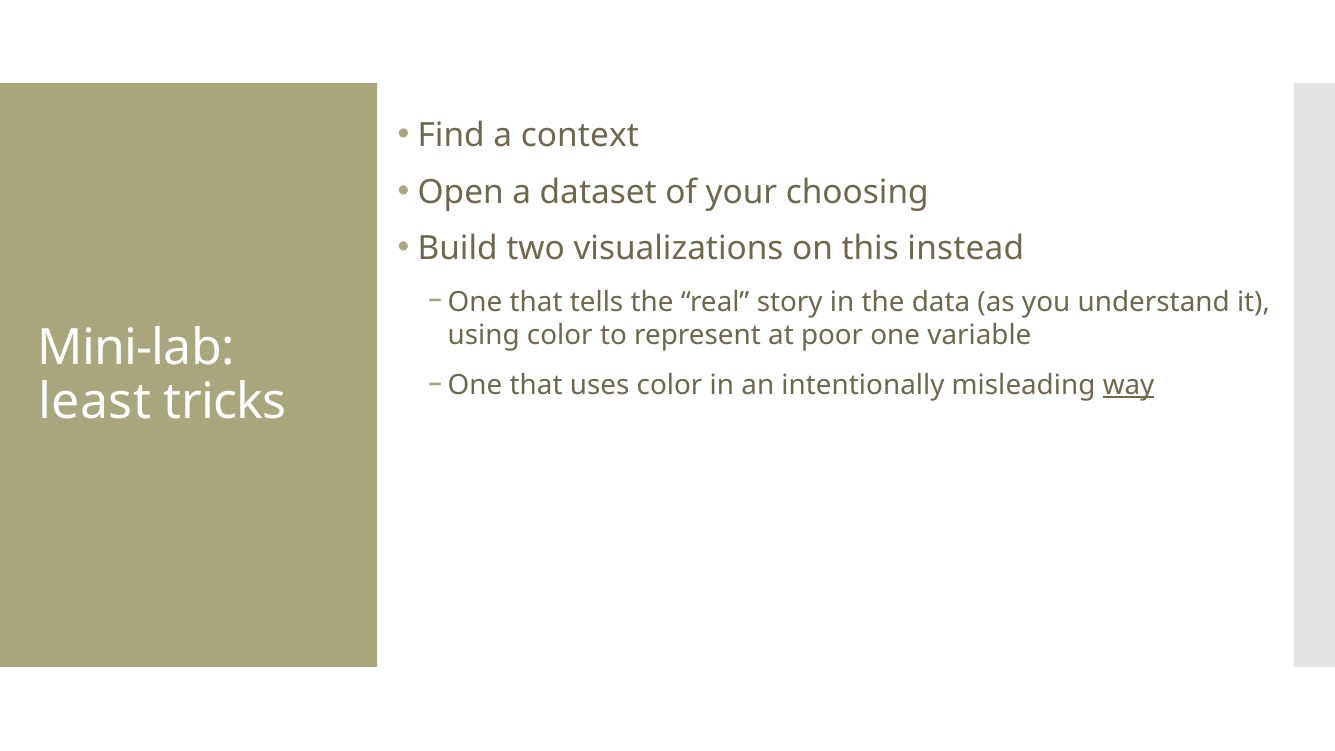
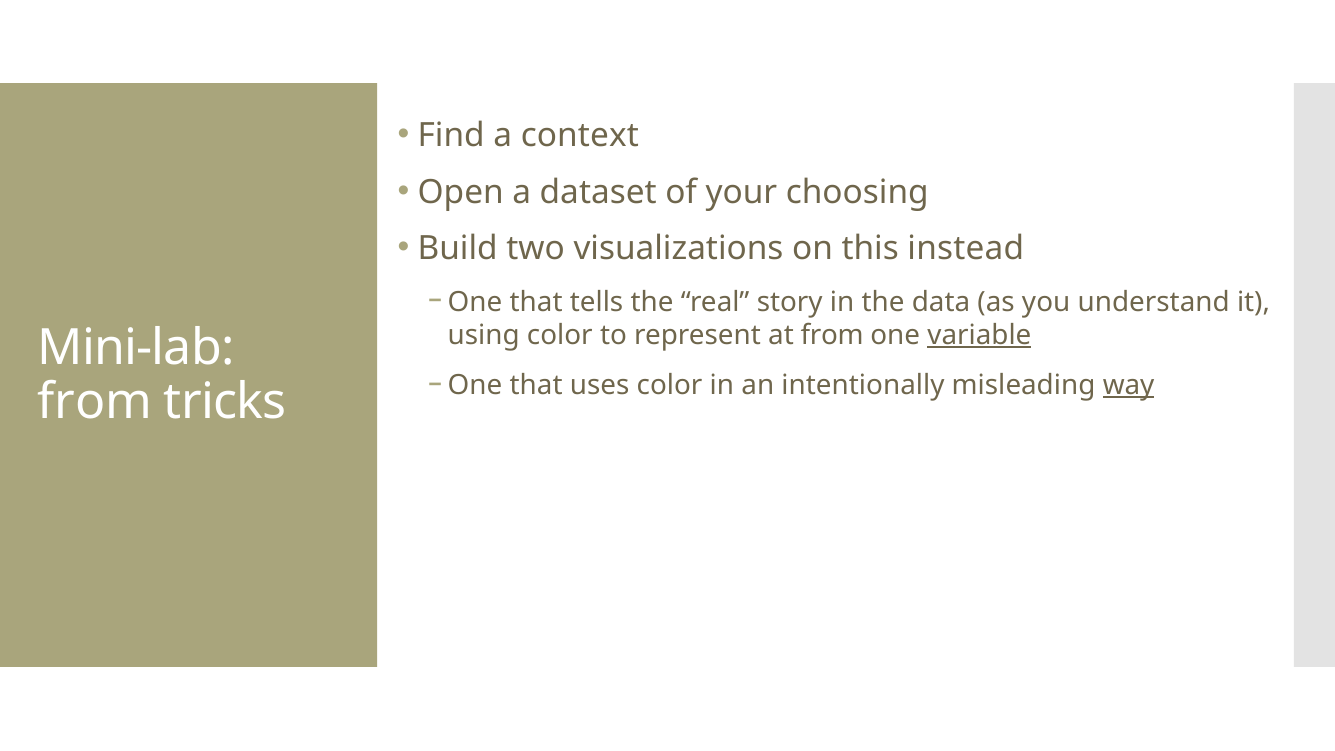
at poor: poor -> from
variable underline: none -> present
least at (95, 402): least -> from
